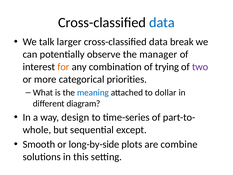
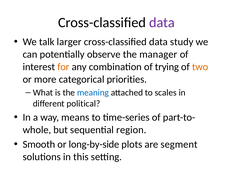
data at (162, 23) colour: blue -> purple
break: break -> study
two colour: purple -> orange
dollar: dollar -> scales
diagram: diagram -> political
design: design -> means
except: except -> region
combine: combine -> segment
